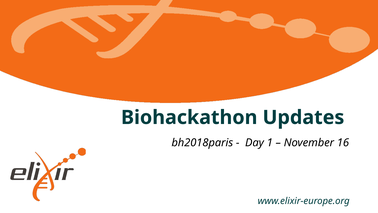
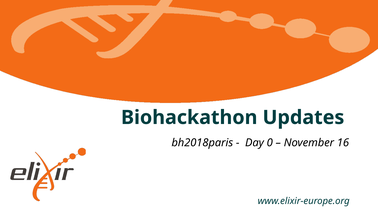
1: 1 -> 0
